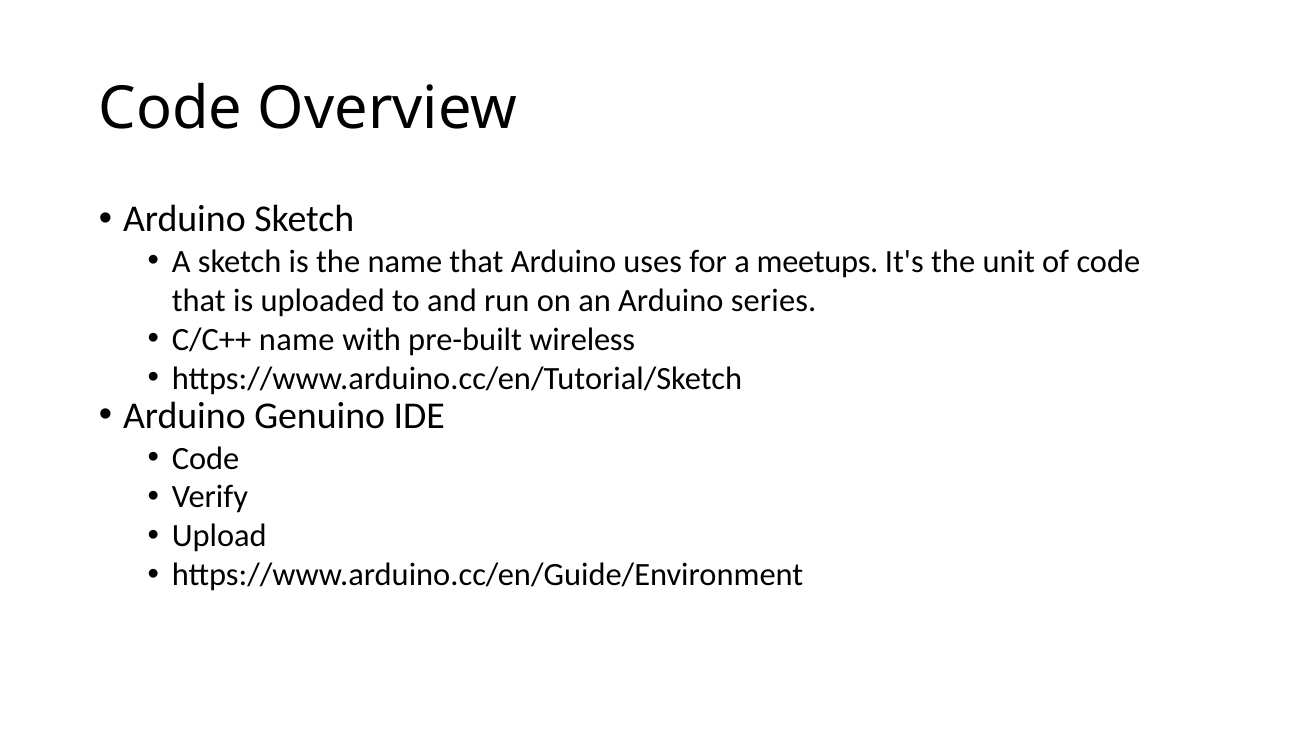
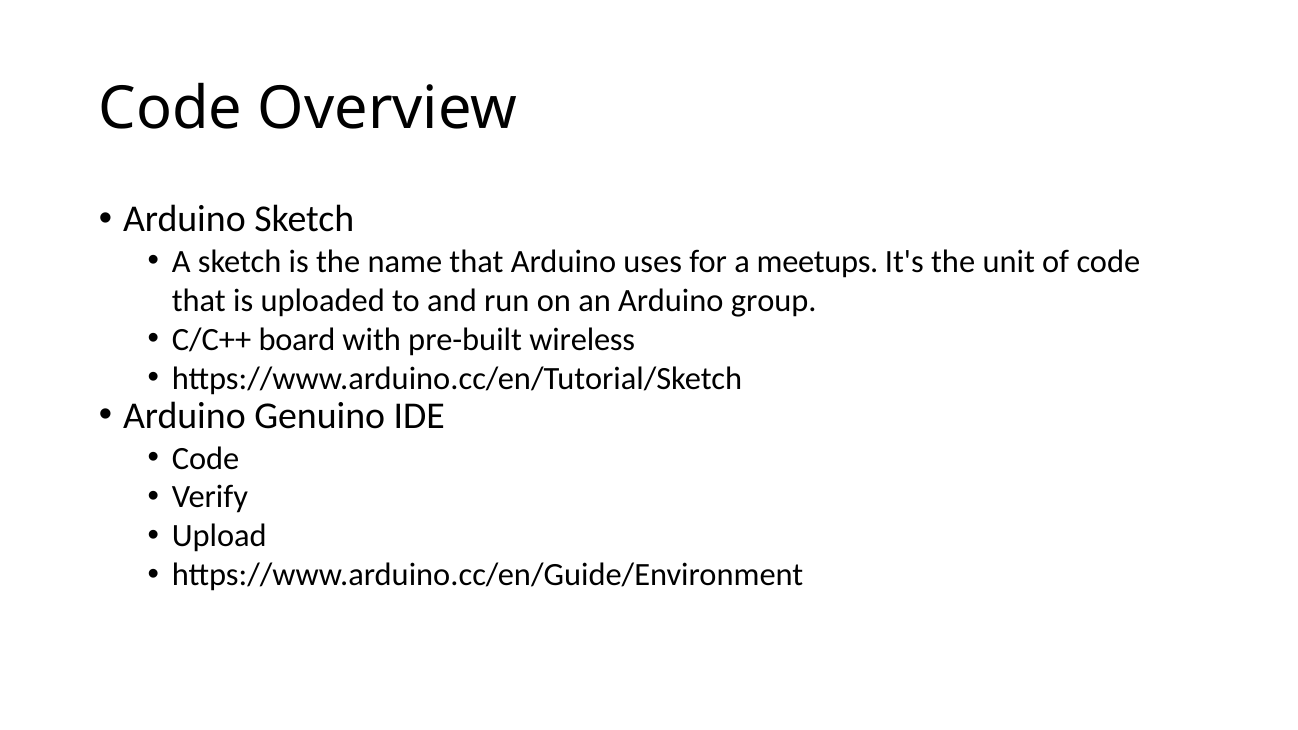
series: series -> group
C/C++ name: name -> board
